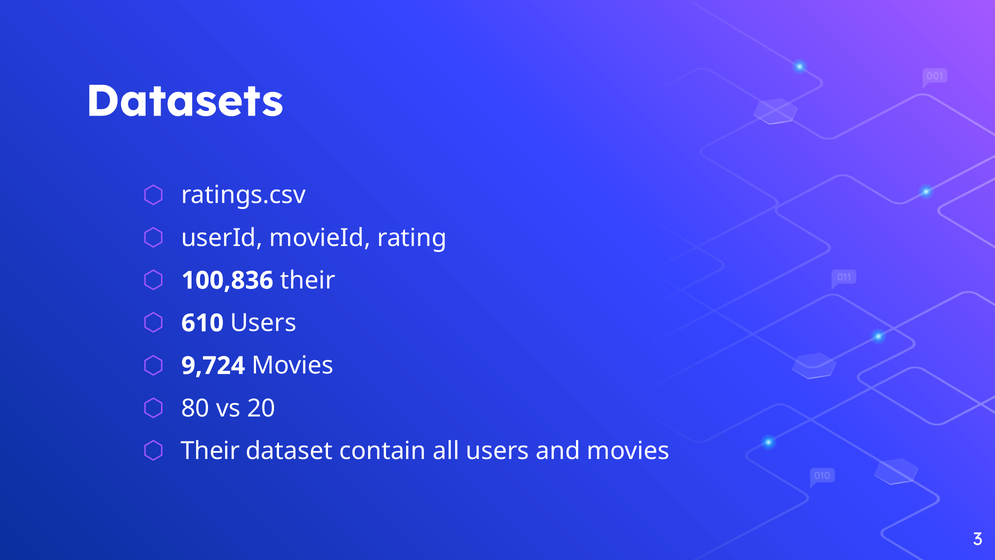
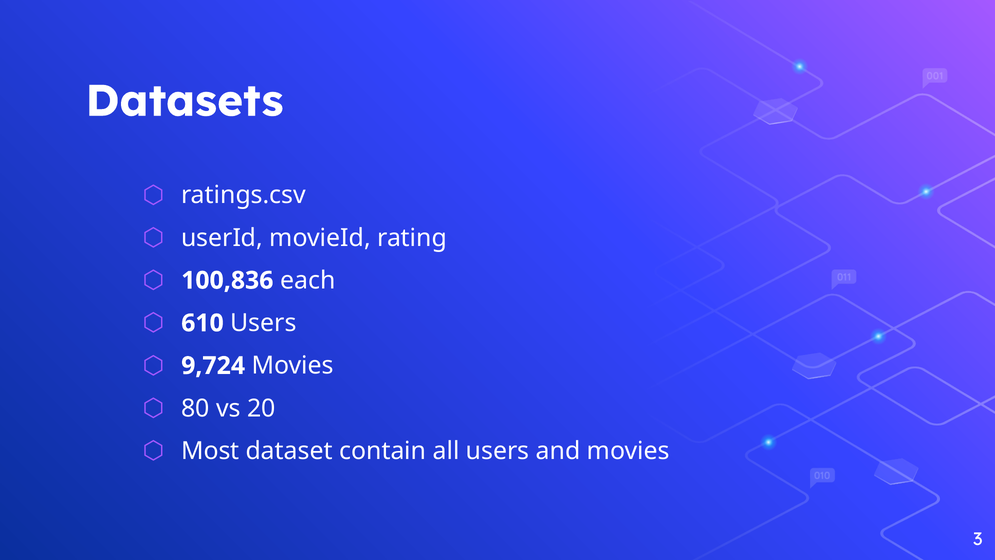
100,836 their: their -> each
Their at (210, 451): Their -> Most
